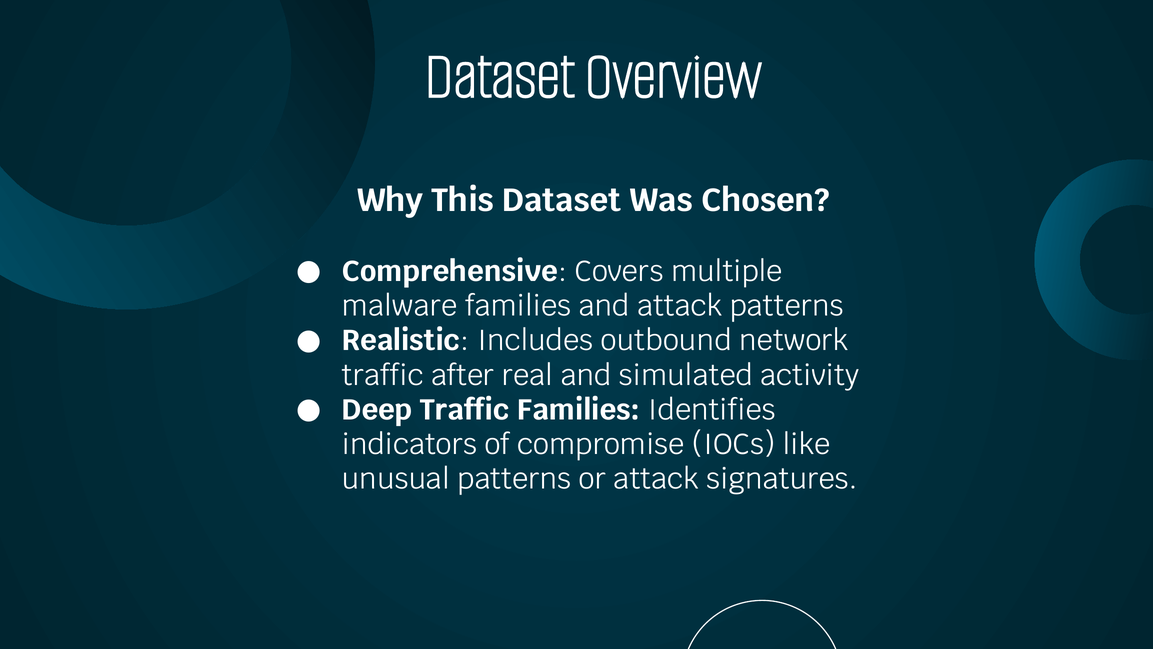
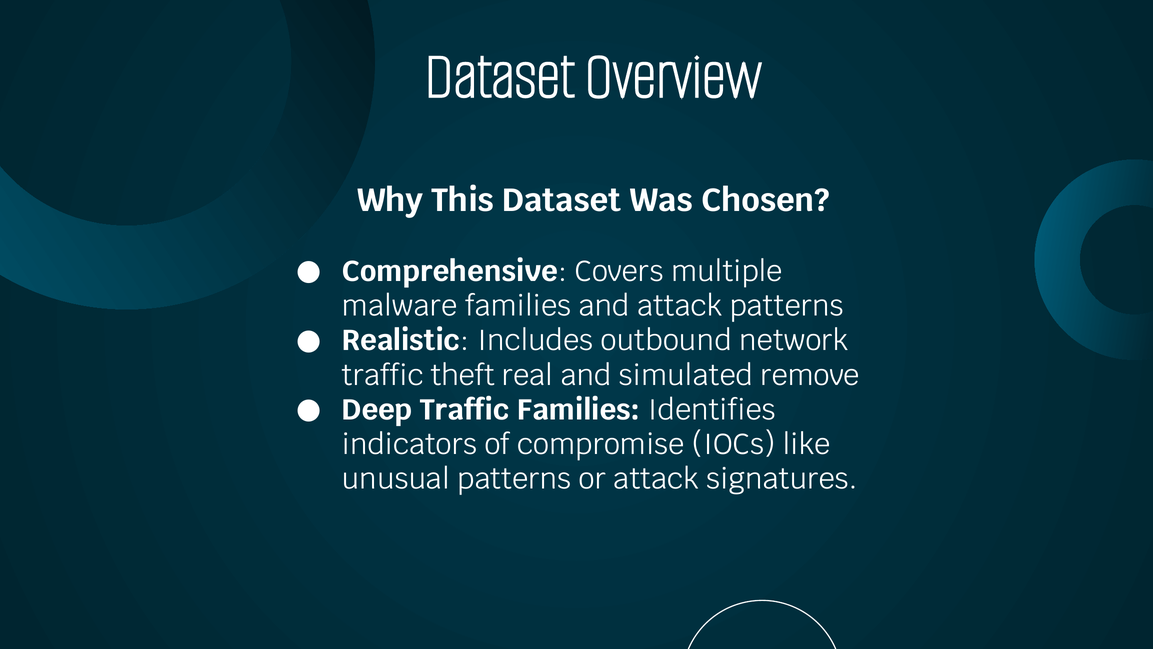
after: after -> theft
activity: activity -> remove
